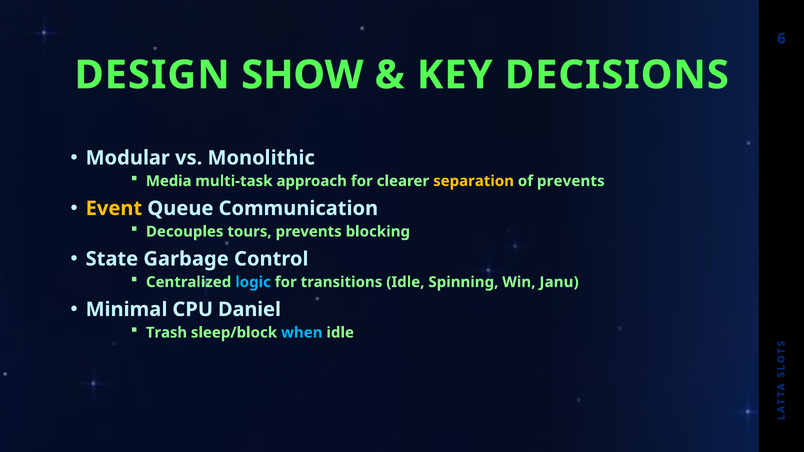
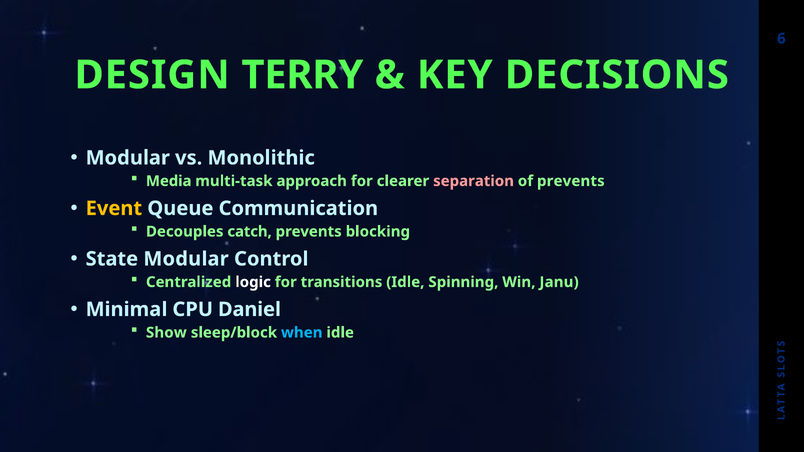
SHOW: SHOW -> TERRY
separation colour: yellow -> pink
tours: tours -> catch
State Garbage: Garbage -> Modular
logic colour: light blue -> white
Trash: Trash -> Show
